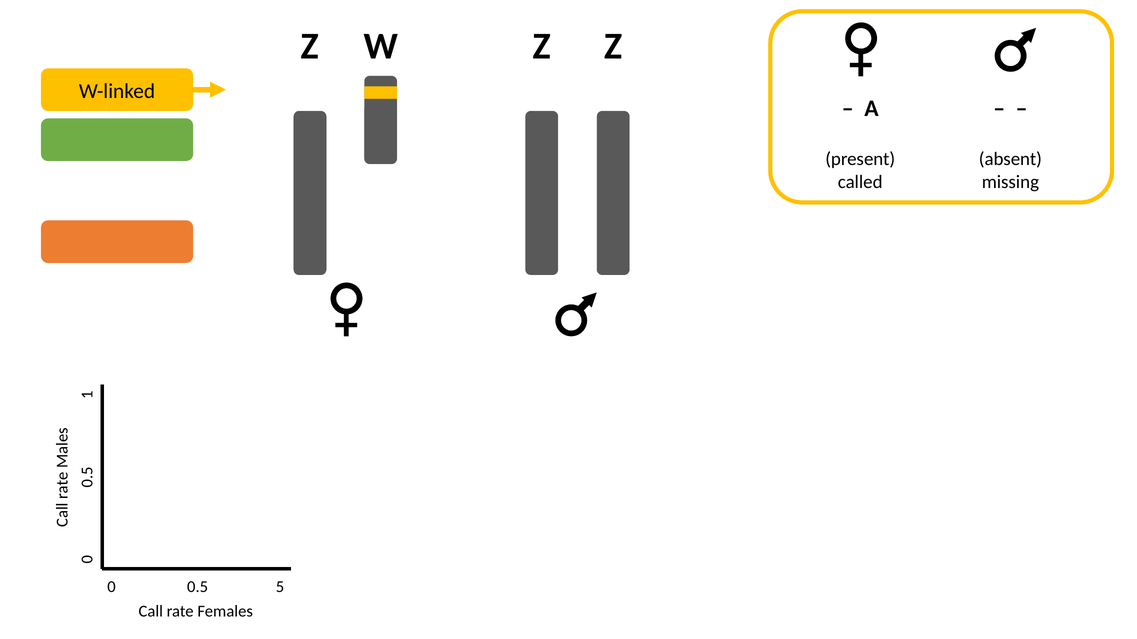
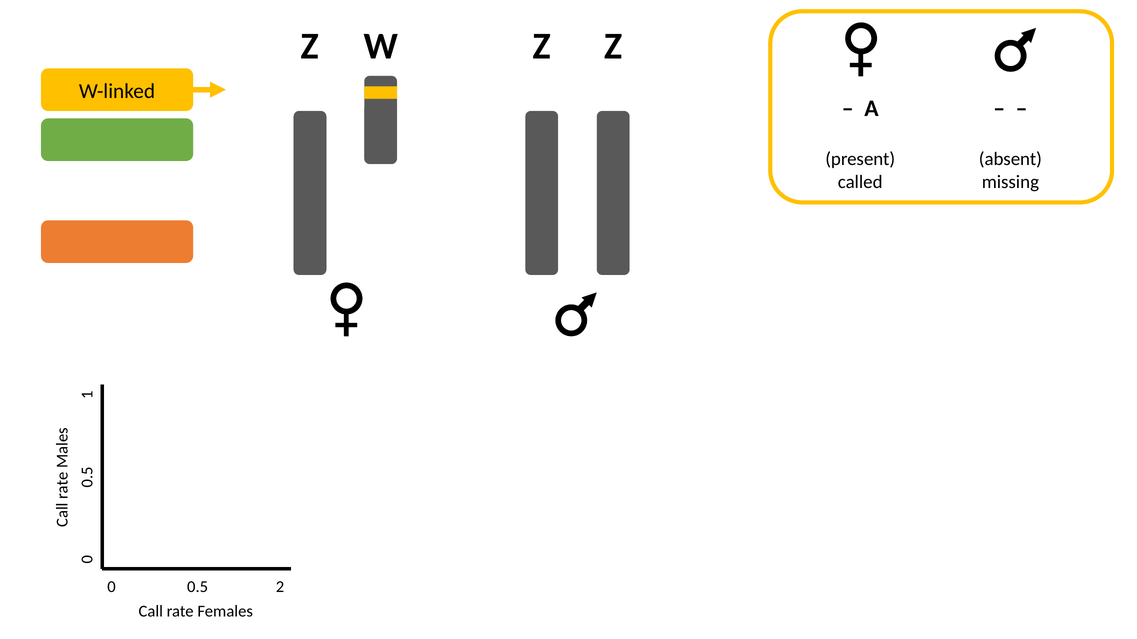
0.5 5: 5 -> 2
